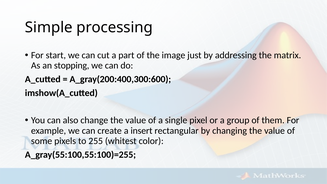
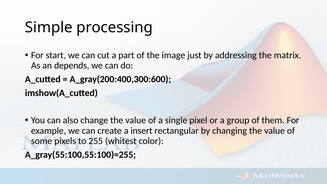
stopping: stopping -> depends
